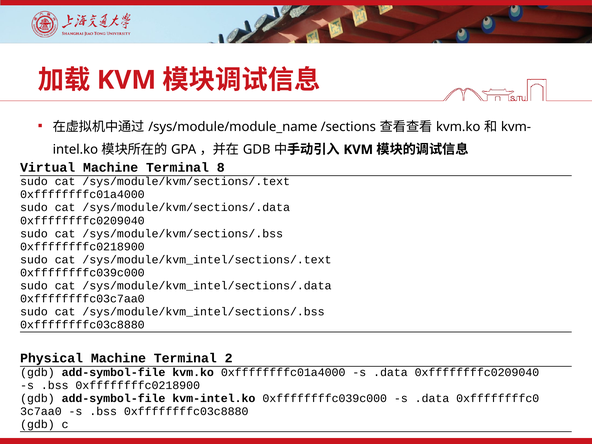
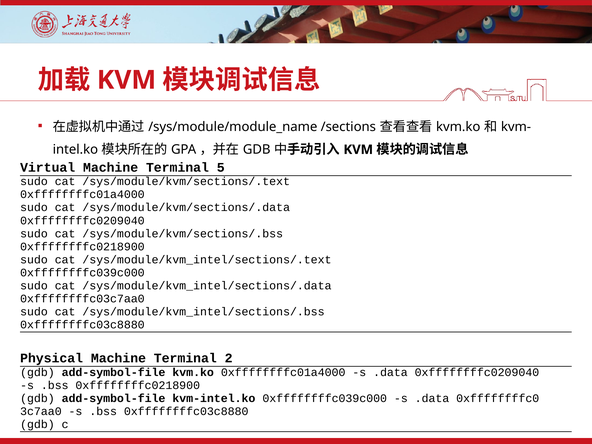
8: 8 -> 5
